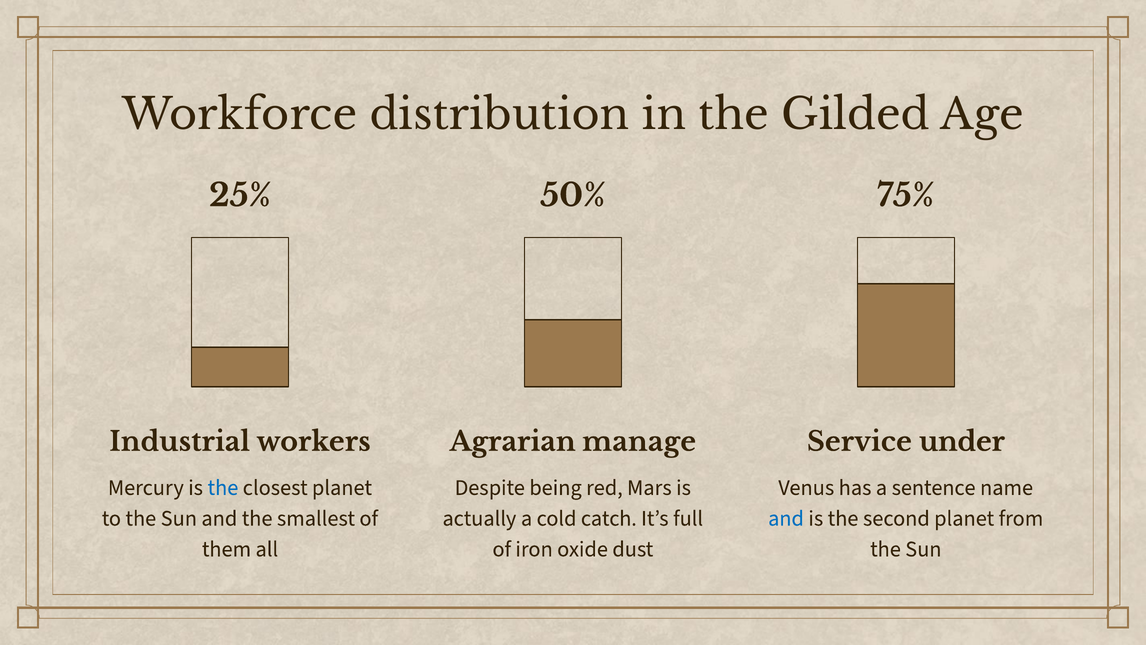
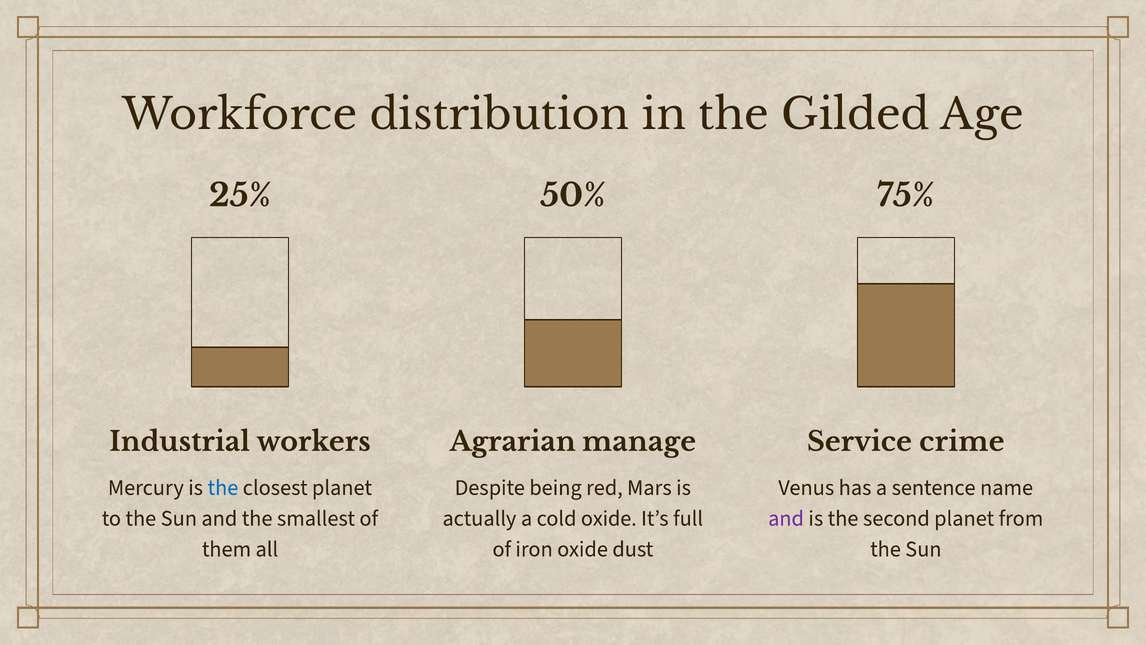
under: under -> crime
cold catch: catch -> oxide
and at (786, 518) colour: blue -> purple
